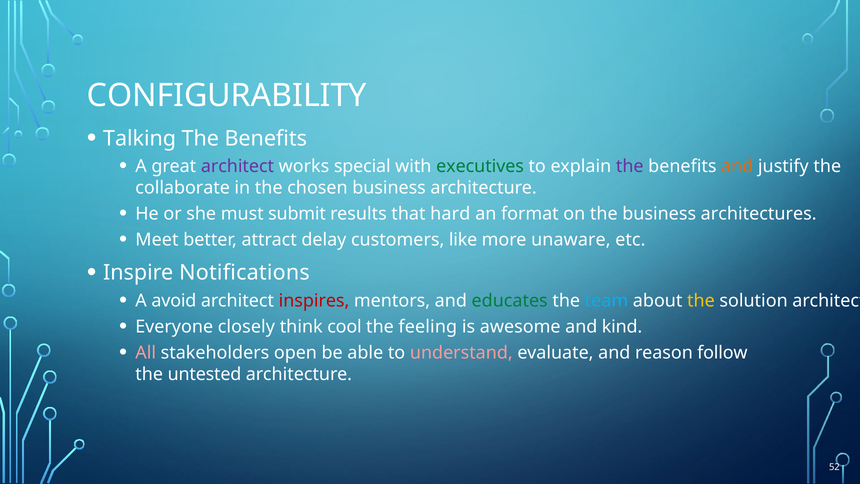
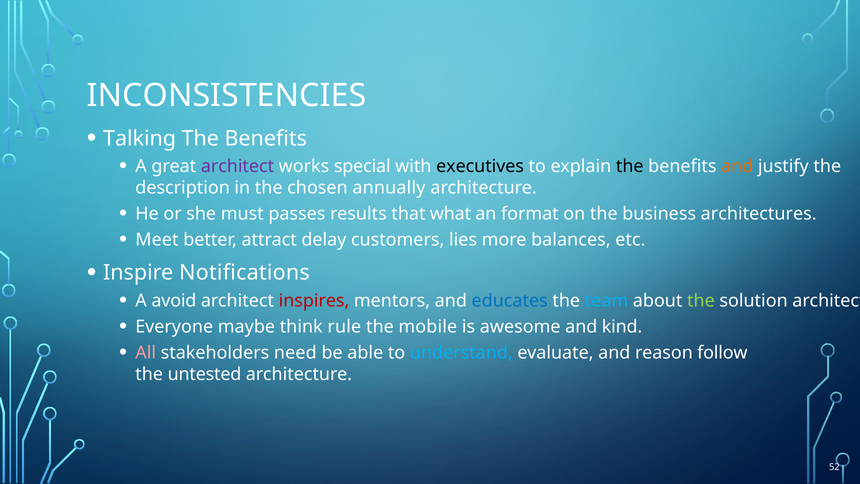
CONFIGURABILITY: CONFIGURABILITY -> INCONSISTENCIES
executives colour: green -> black
the at (630, 166) colour: purple -> black
collaborate: collaborate -> description
chosen business: business -> annually
submit: submit -> passes
hard: hard -> what
like: like -> lies
unaware: unaware -> balances
educates colour: green -> blue
the at (701, 301) colour: yellow -> light green
closely: closely -> maybe
cool: cool -> rule
feeling: feeling -> mobile
open: open -> need
understand colour: pink -> light blue
